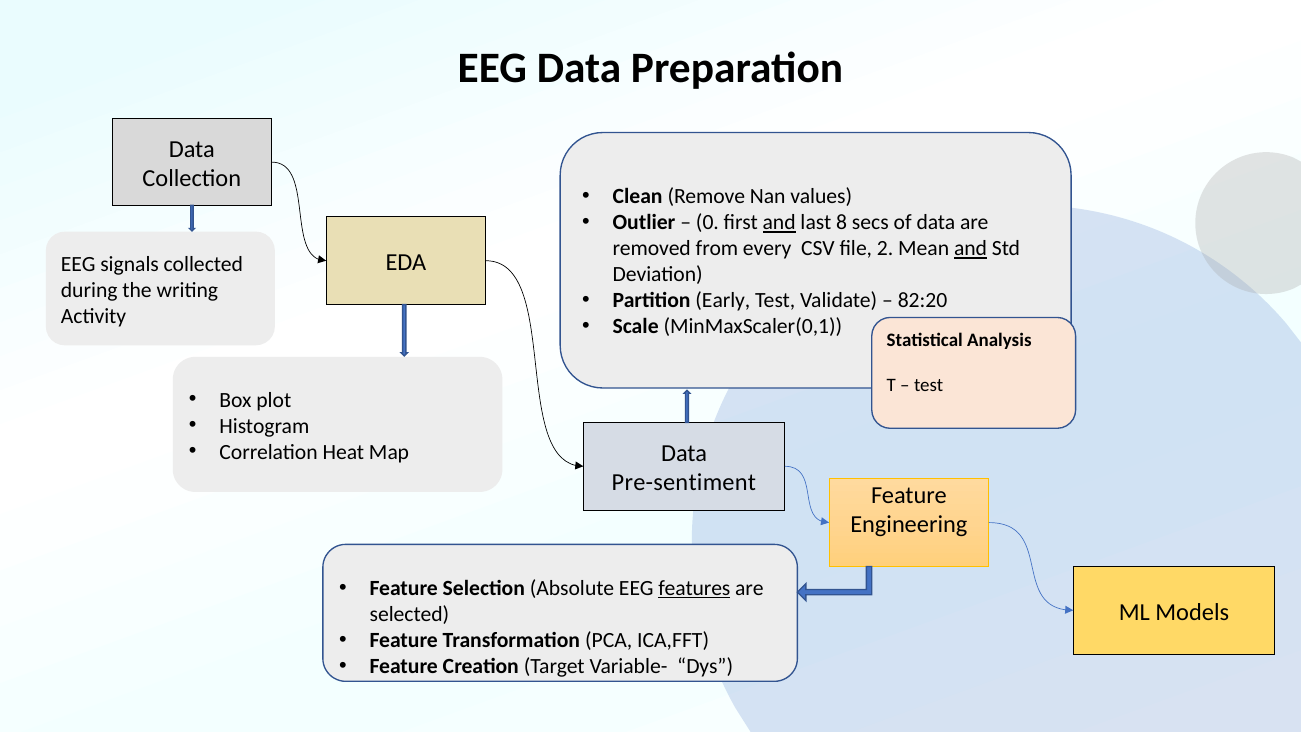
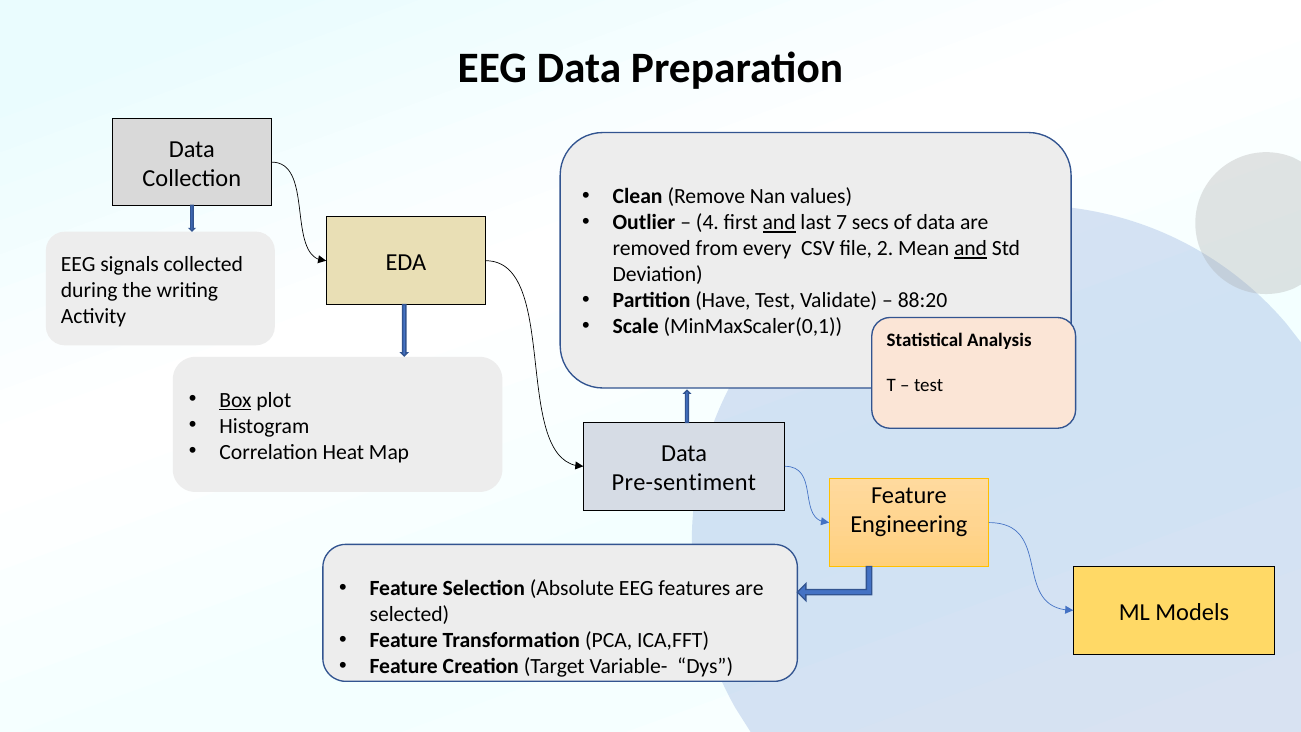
0: 0 -> 4
8: 8 -> 7
Early: Early -> Have
82:20: 82:20 -> 88:20
Box underline: none -> present
features underline: present -> none
